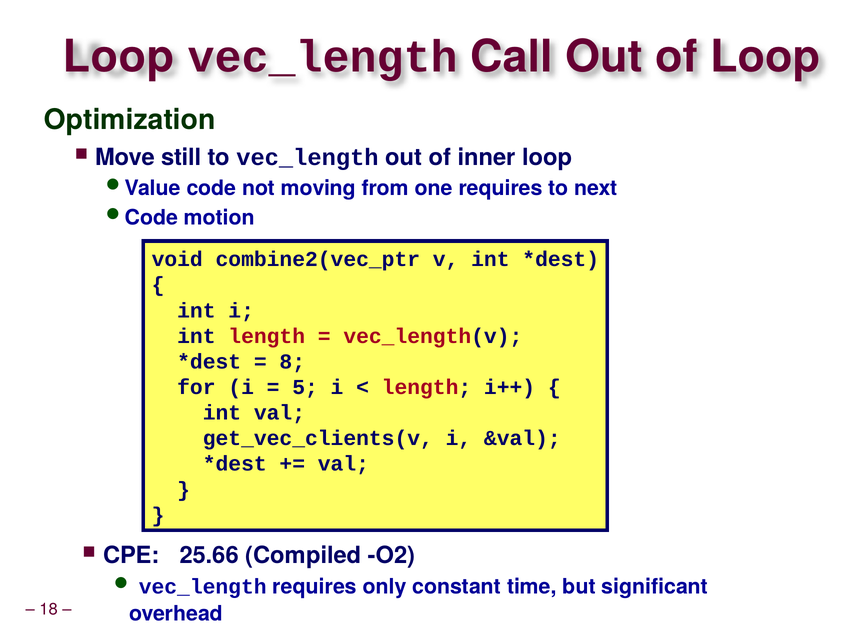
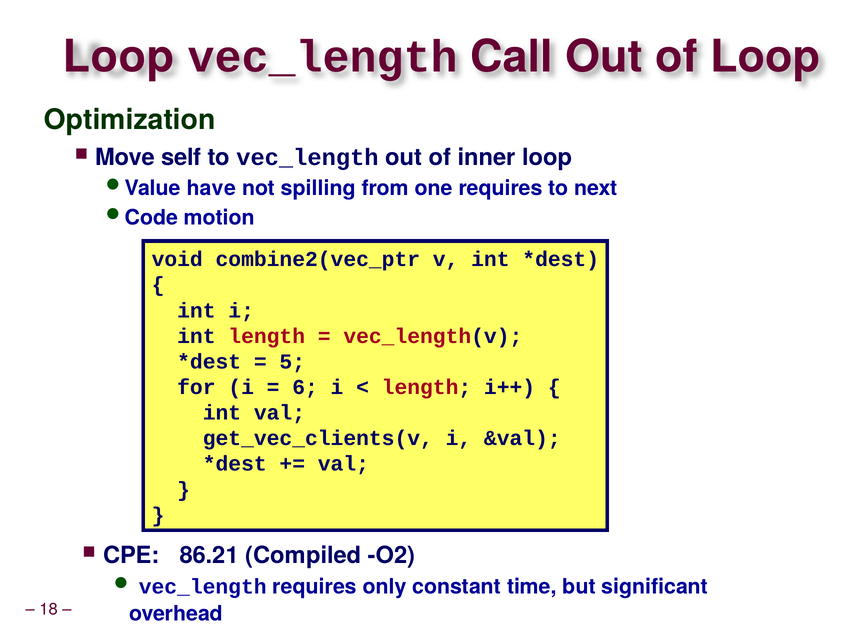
still: still -> self
code: code -> have
moving: moving -> spilling
8: 8 -> 5
5: 5 -> 6
25.66: 25.66 -> 86.21
